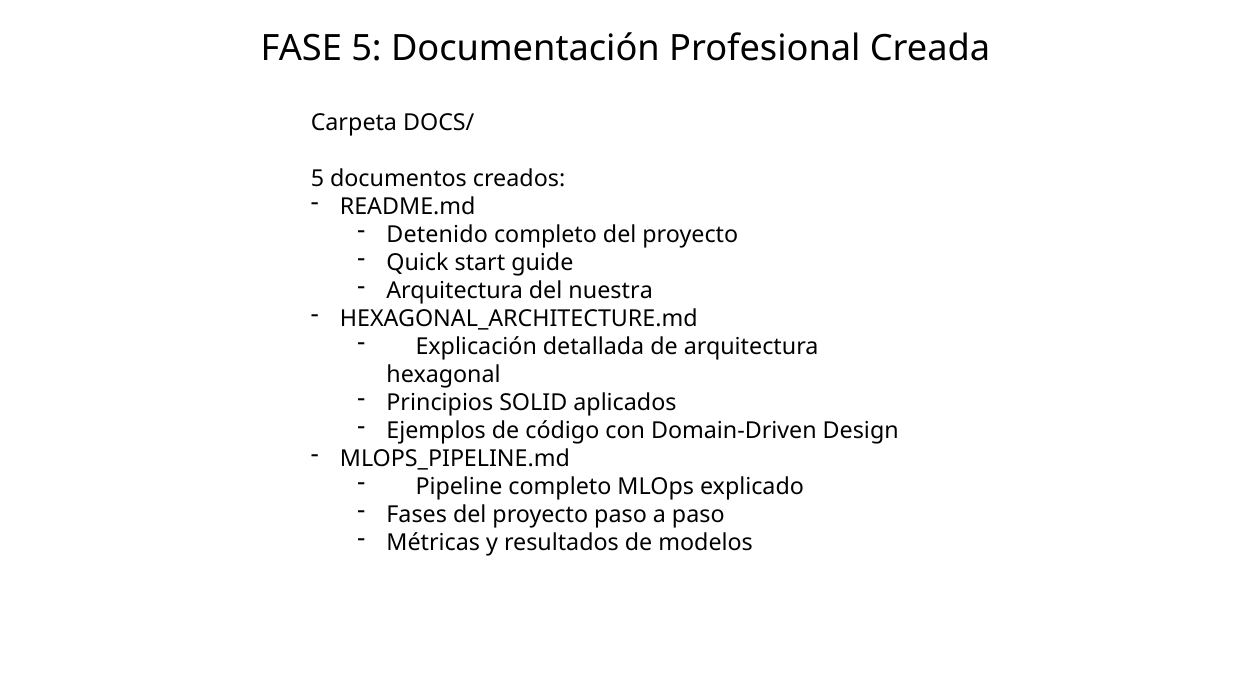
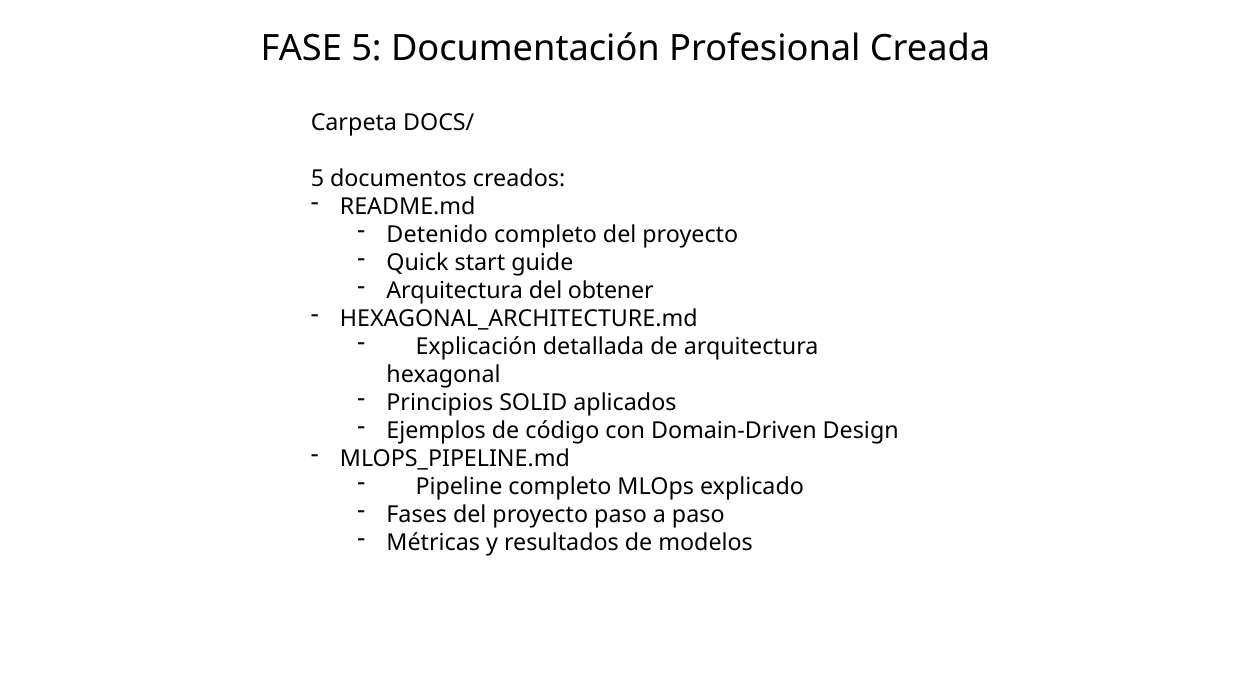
nuestra: nuestra -> obtener
